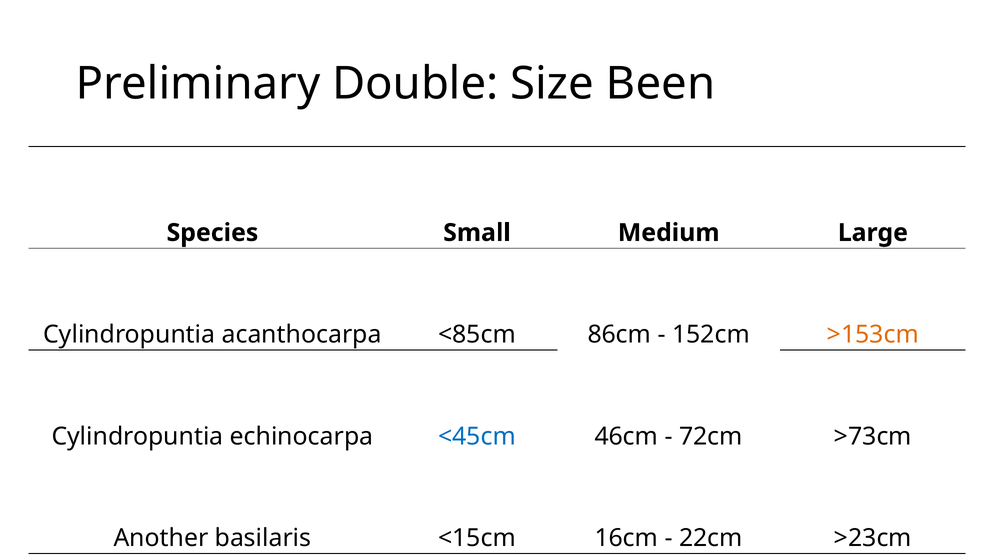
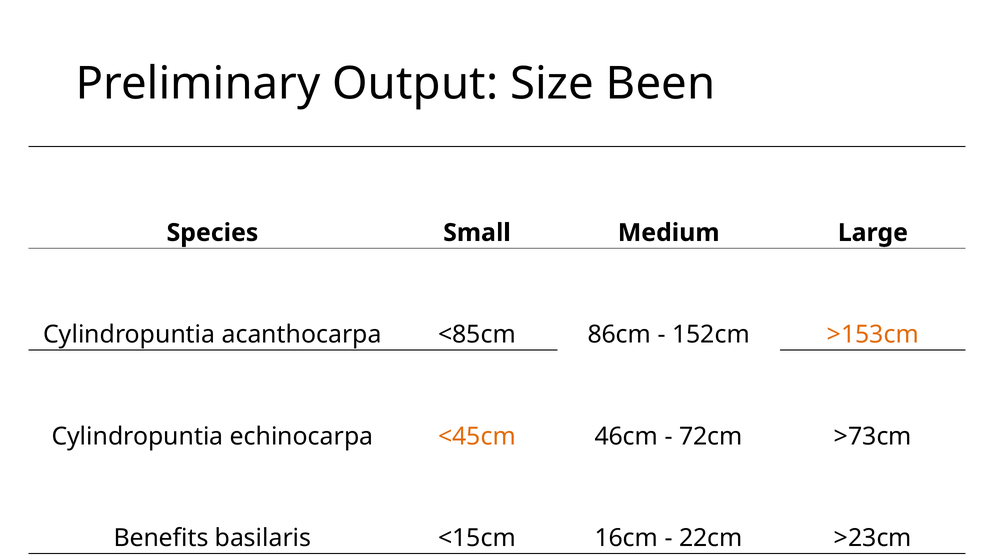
Double: Double -> Output
<45cm colour: blue -> orange
Another: Another -> Benefits
